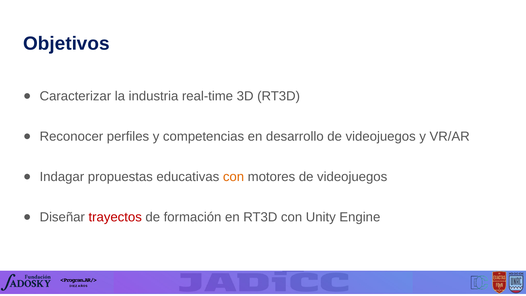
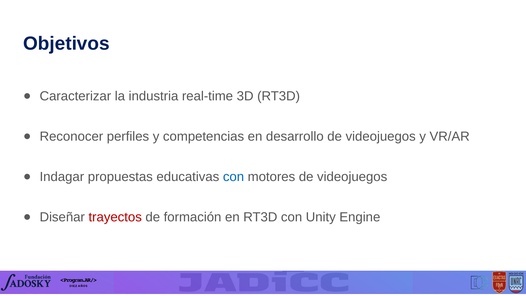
con at (234, 177) colour: orange -> blue
